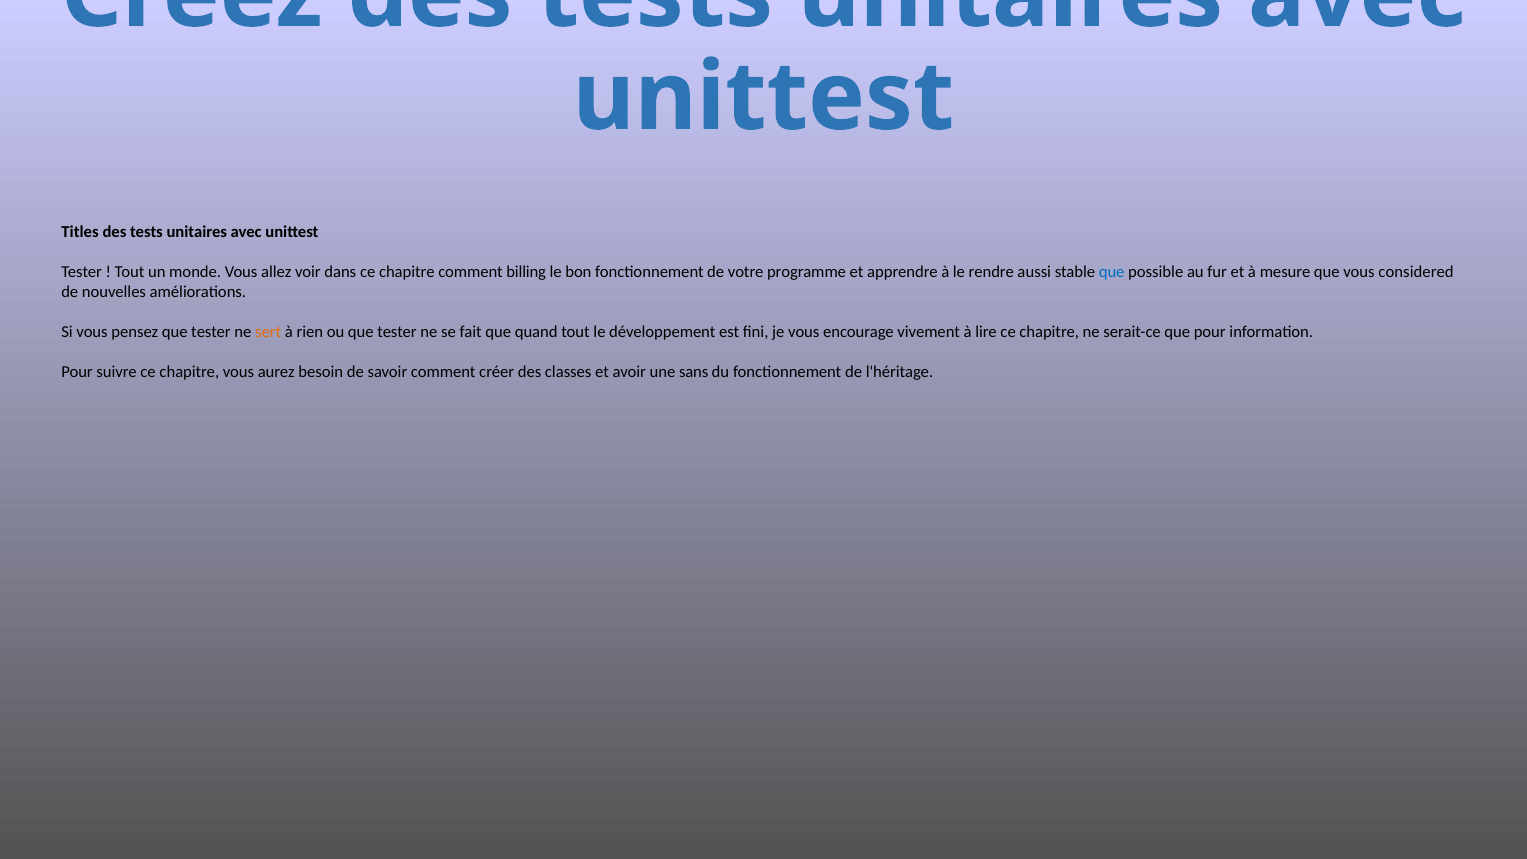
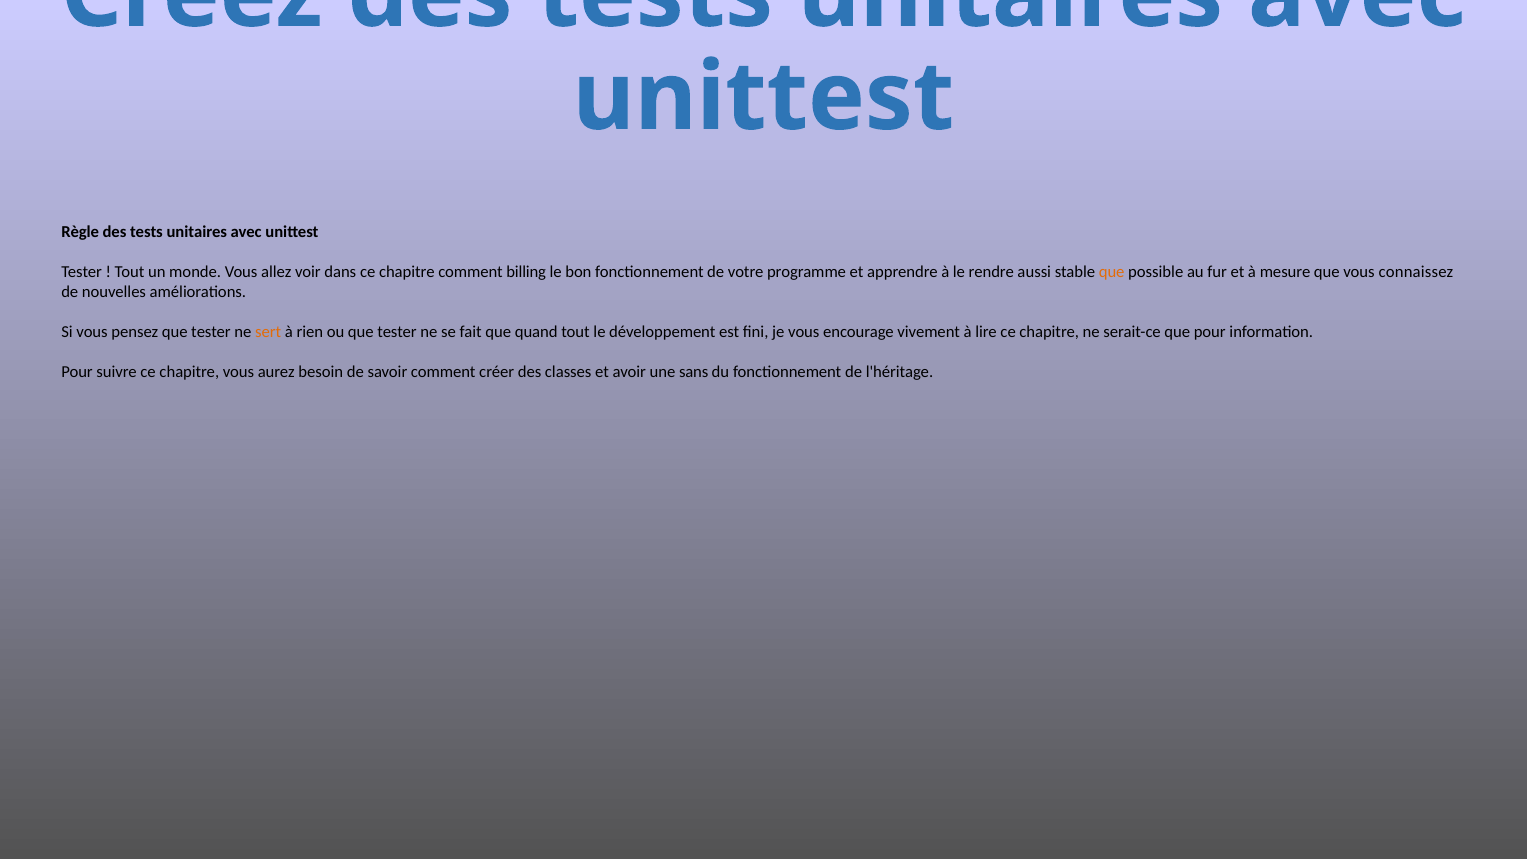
Titles: Titles -> Règle
que at (1112, 272) colour: blue -> orange
considered: considered -> connaissez
